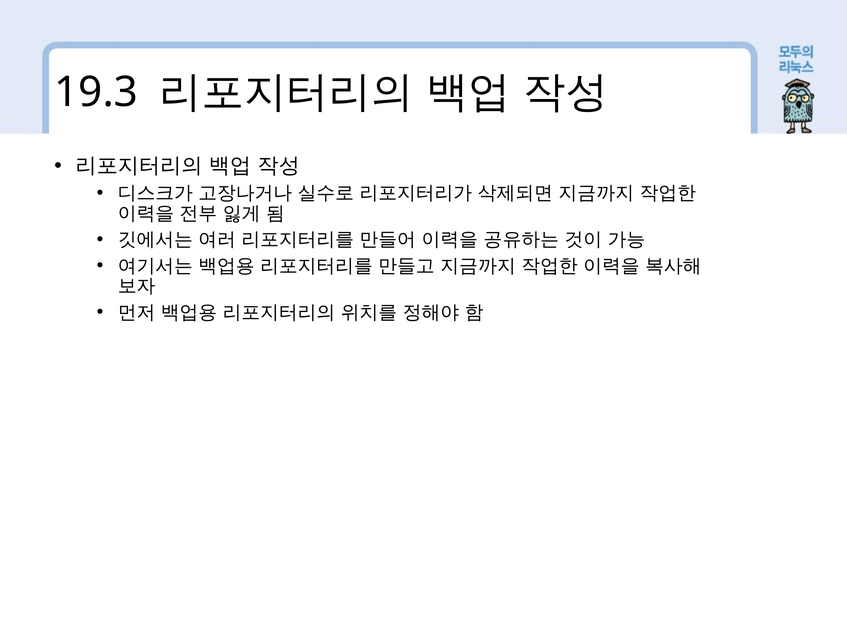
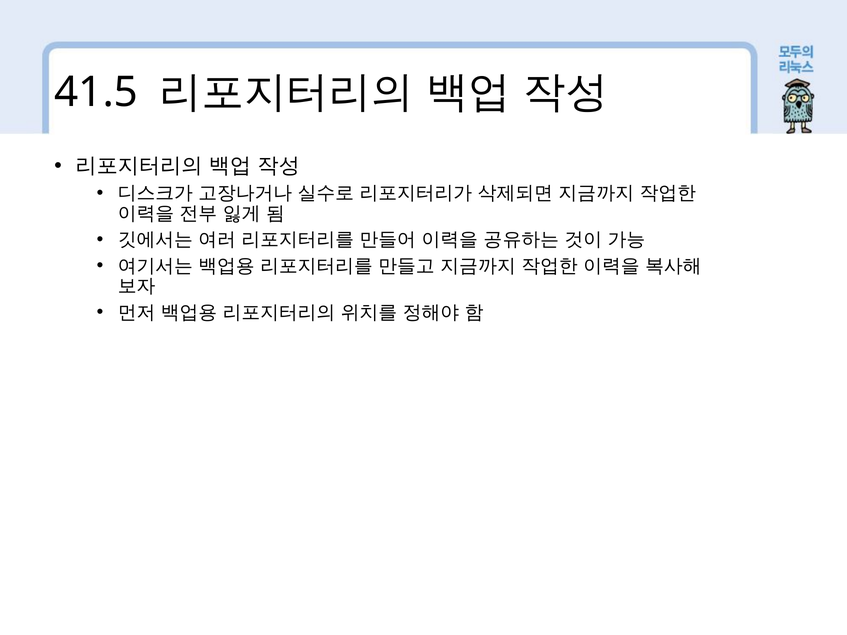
19.3: 19.3 -> 41.5
